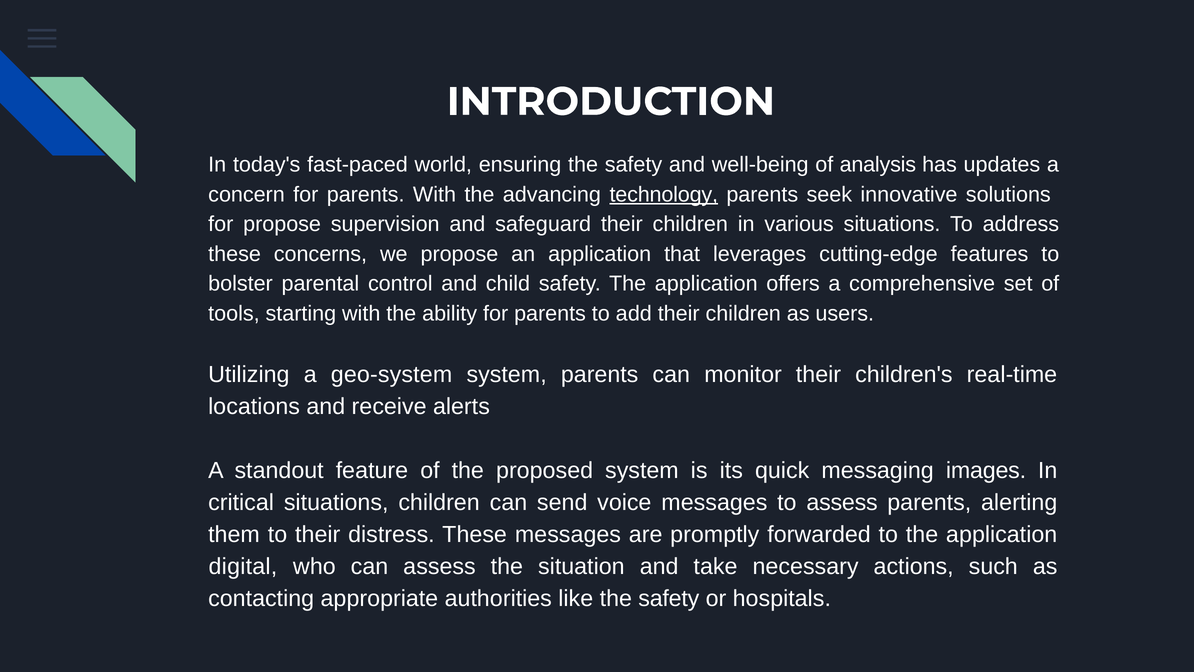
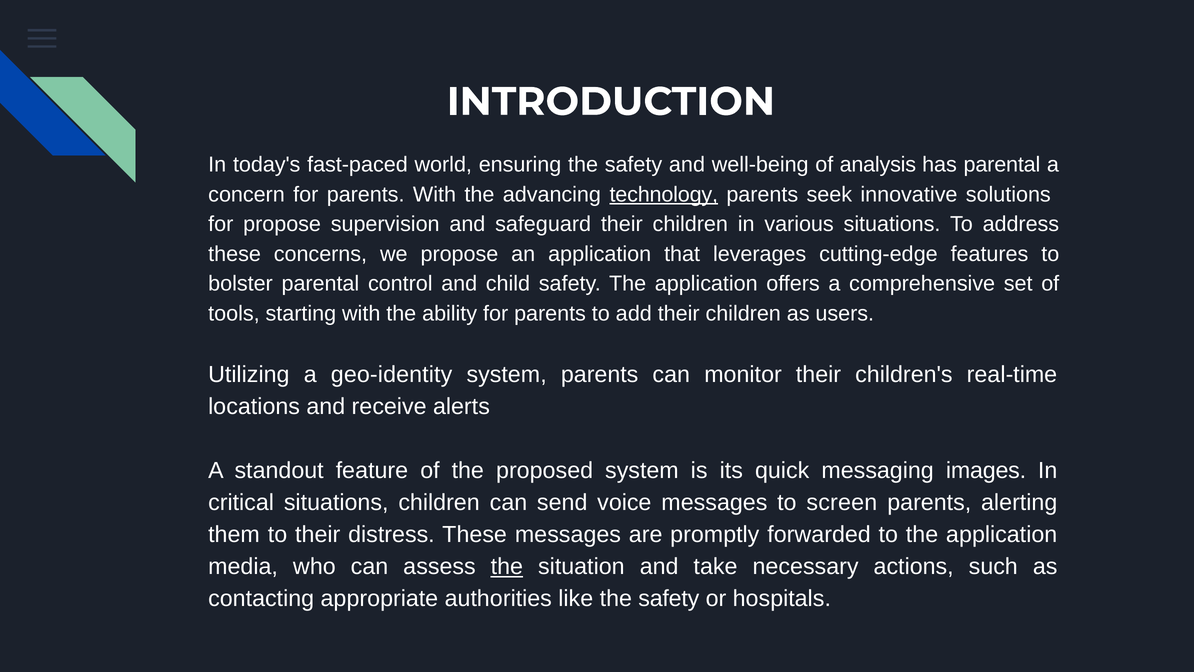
has updates: updates -> parental
geo-system: geo-system -> geo-identity
to assess: assess -> screen
digital: digital -> media
the at (507, 566) underline: none -> present
